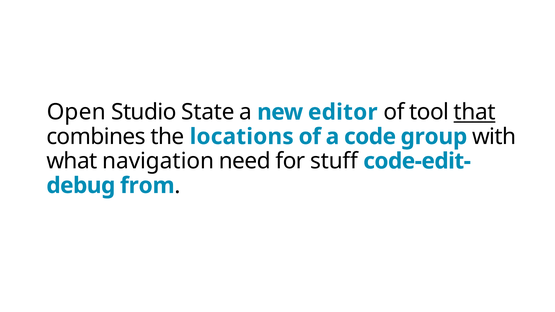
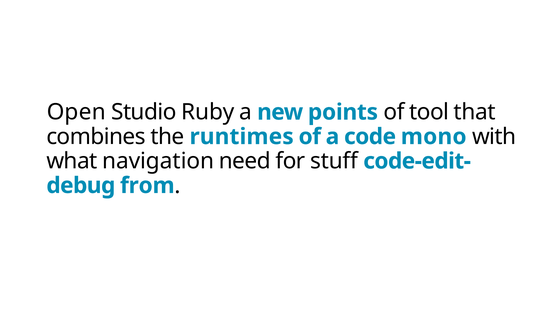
State: State -> Ruby
editor: editor -> points
that underline: present -> none
locations: locations -> runtimes
group: group -> mono
